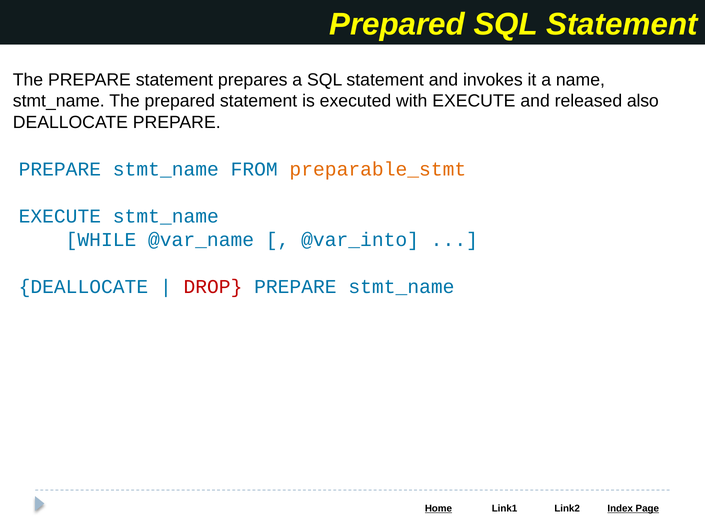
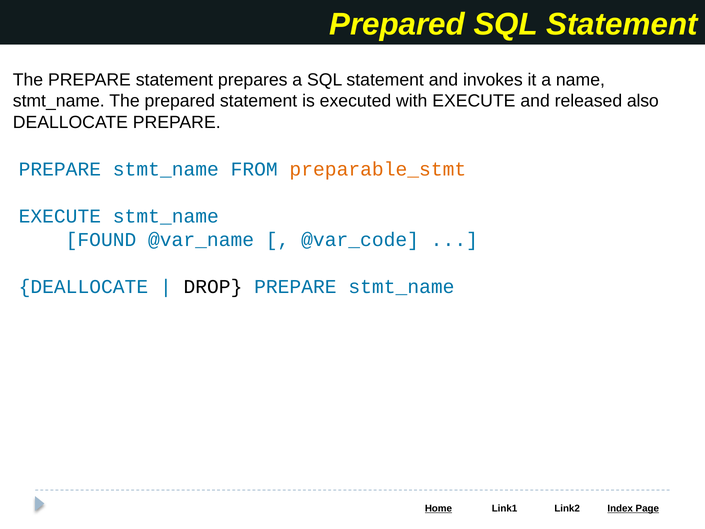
WHILE: WHILE -> FOUND
@var_into: @var_into -> @var_code
DROP colour: red -> black
